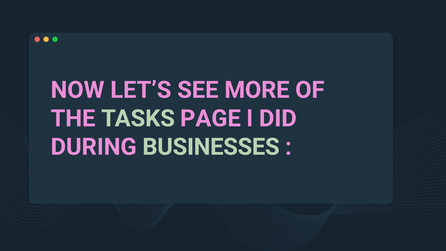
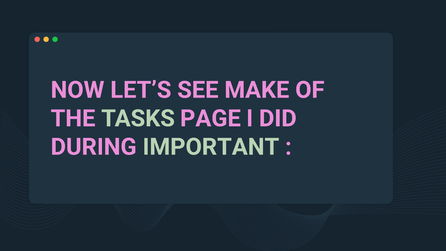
MORE: MORE -> MAKE
BUSINESSES: BUSINESSES -> IMPORTANT
